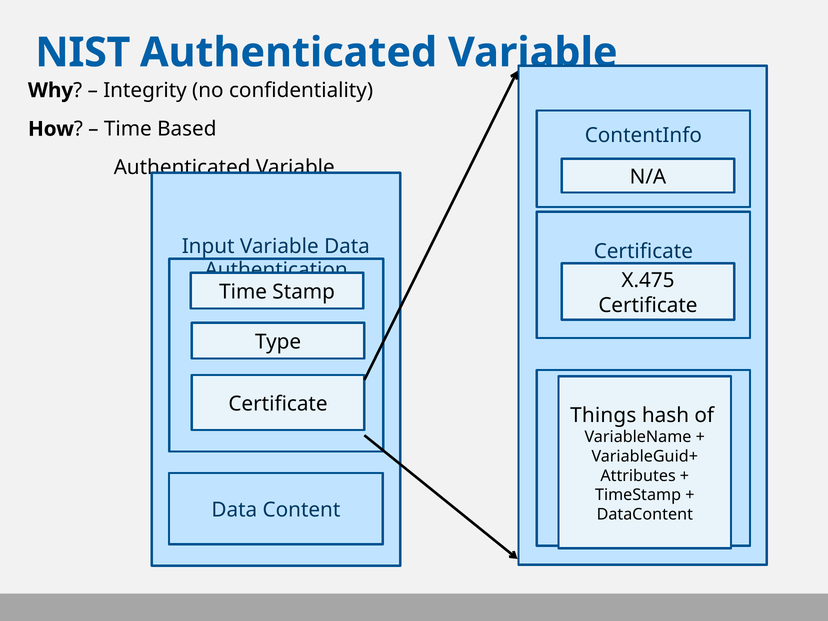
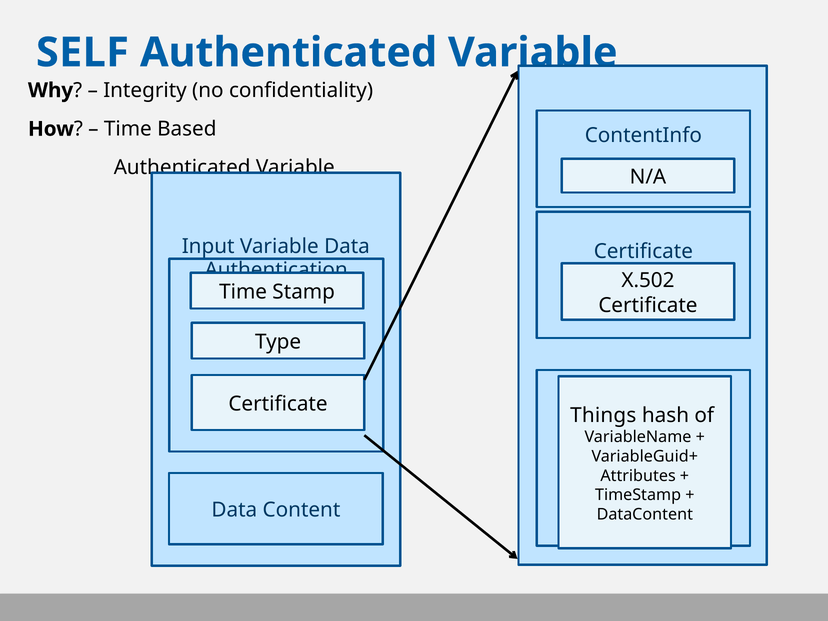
NIST: NIST -> SELF
X.475: X.475 -> X.502
